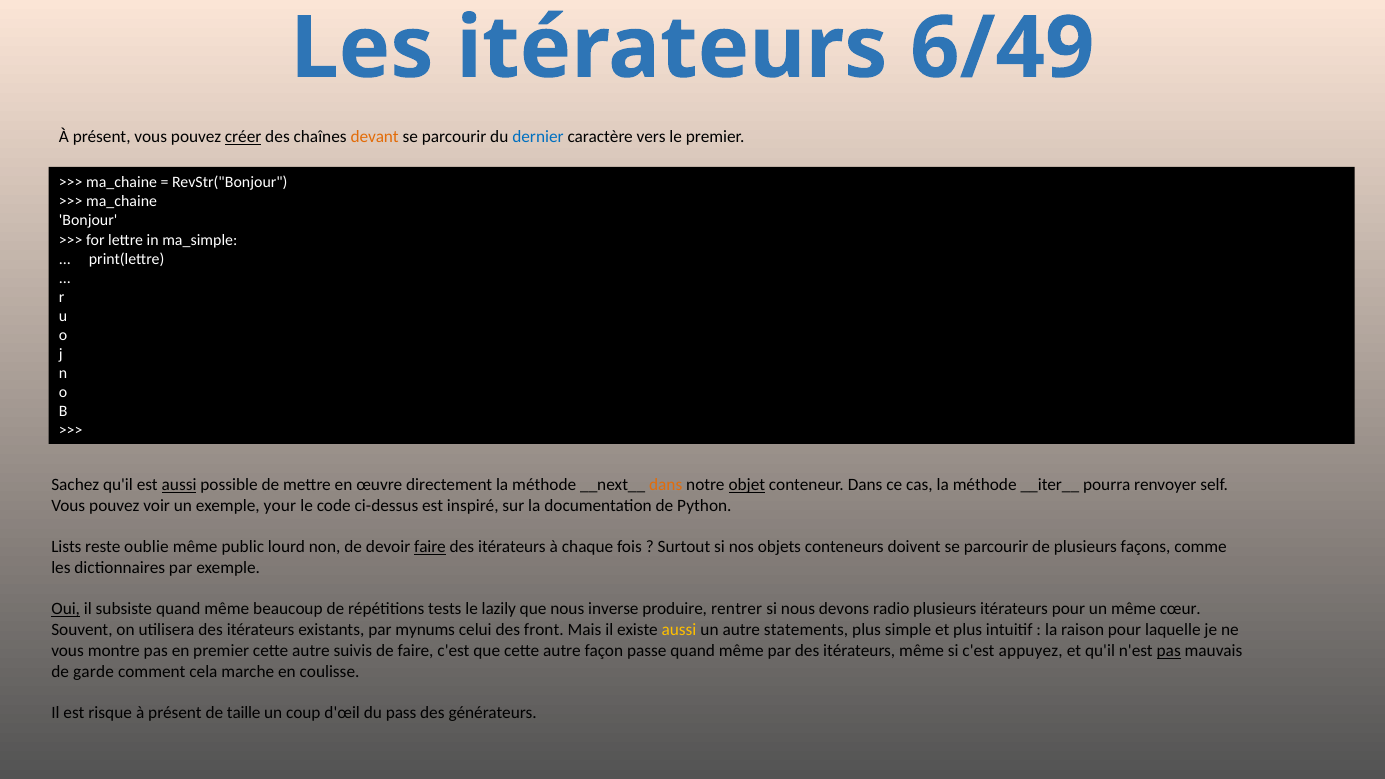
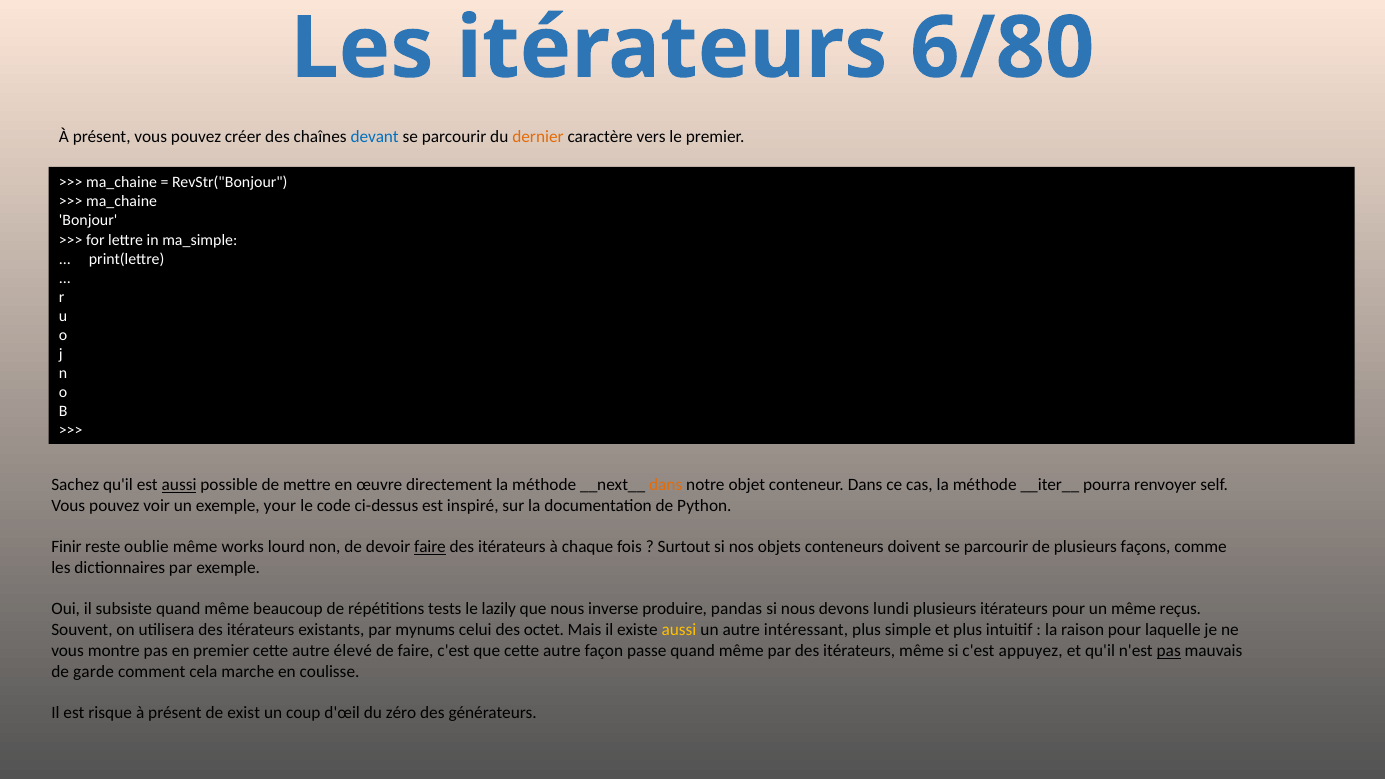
6/49: 6/49 -> 6/80
créer underline: present -> none
devant colour: orange -> blue
dernier colour: blue -> orange
objet underline: present -> none
Lists: Lists -> Finir
public: public -> works
Oui underline: present -> none
rentrer: rentrer -> pandas
radio: radio -> lundi
cœur: cœur -> reçus
front: front -> octet
statements: statements -> intéressant
suivis: suivis -> élevé
taille: taille -> exist
pass: pass -> zéro
